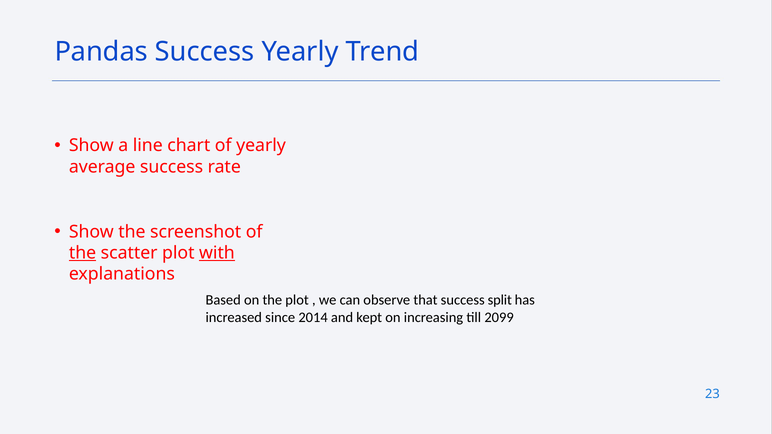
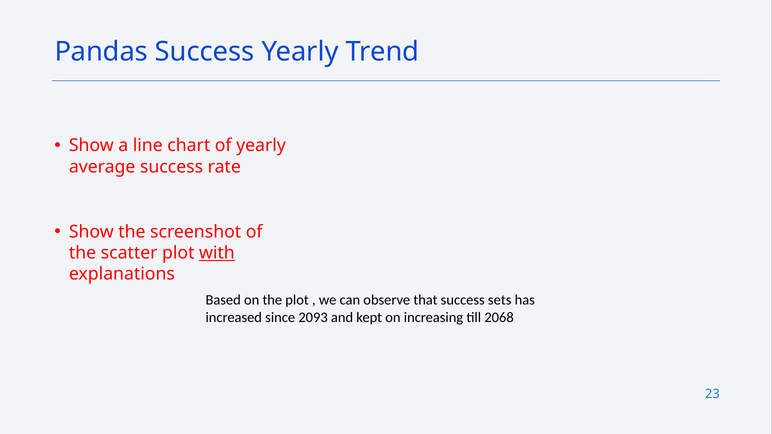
the at (83, 253) underline: present -> none
split: split -> sets
2014: 2014 -> 2093
2099: 2099 -> 2068
